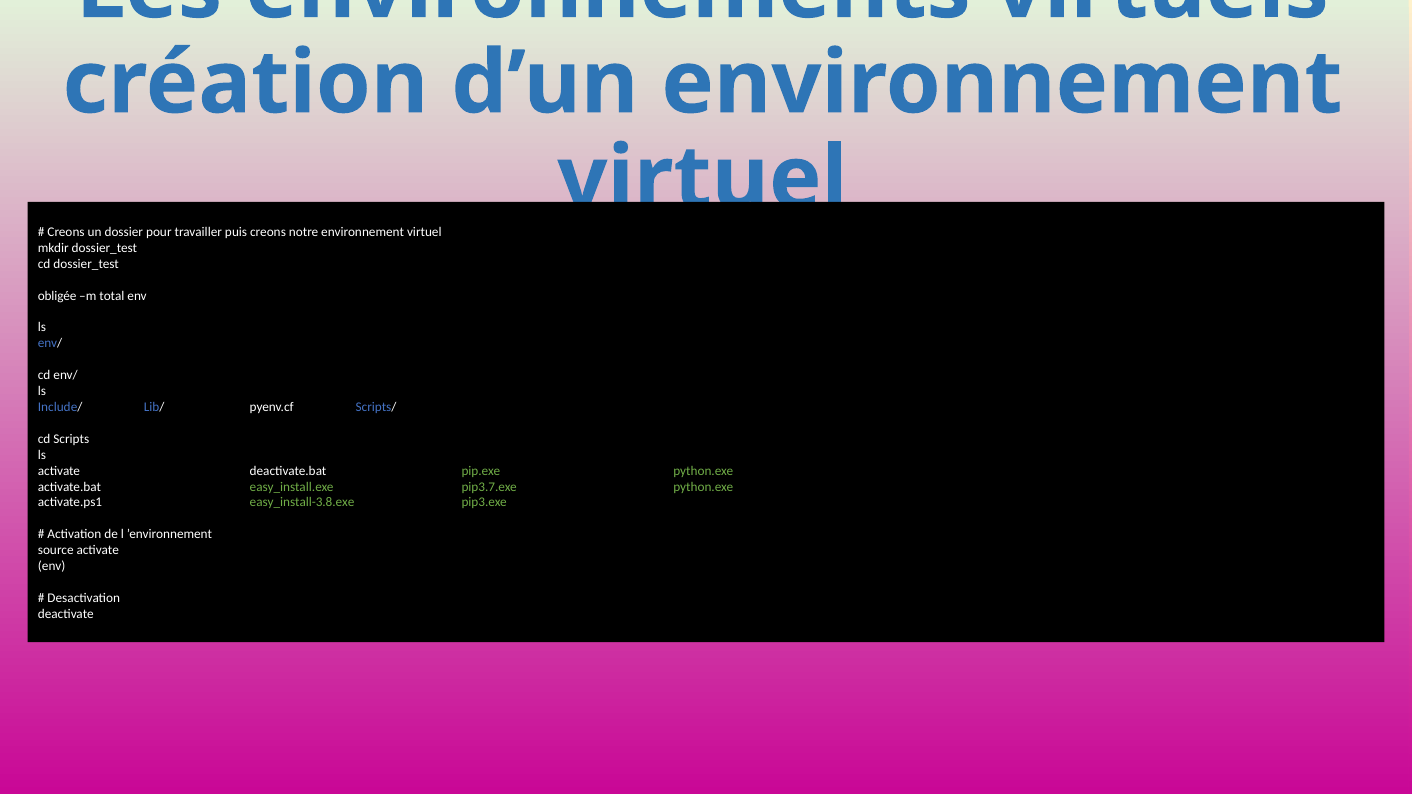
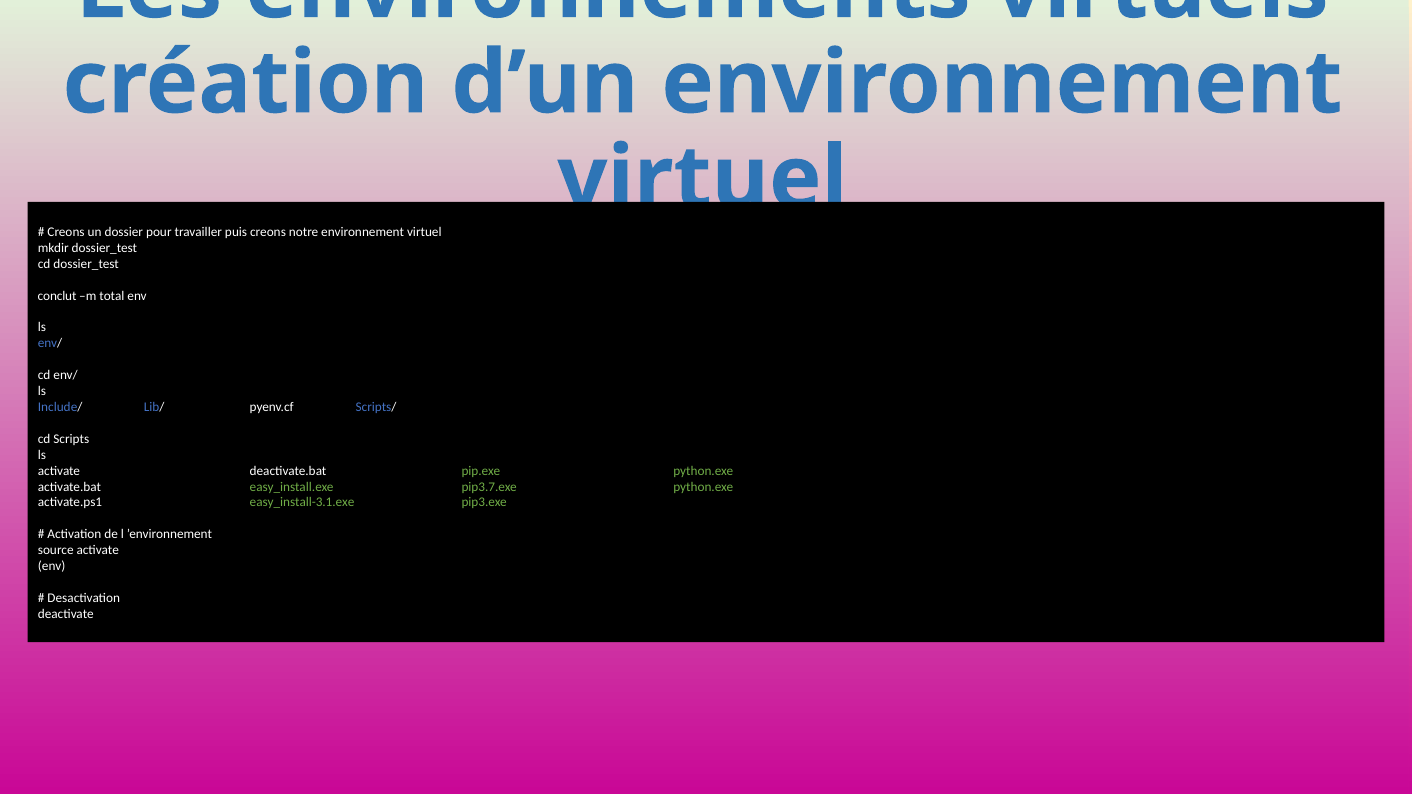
obligée: obligée -> conclut
easy_install-3.8.exe: easy_install-3.8.exe -> easy_install-3.1.exe
